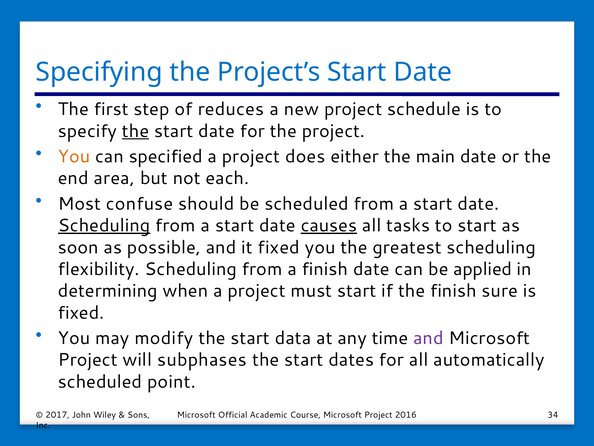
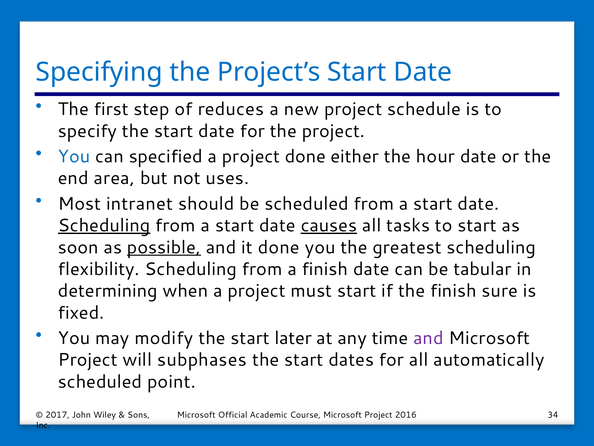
the at (136, 131) underline: present -> none
You at (74, 156) colour: orange -> blue
project does: does -> done
main: main -> hour
each: each -> uses
confuse: confuse -> intranet
possible underline: none -> present
it fixed: fixed -> done
applied: applied -> tabular
data: data -> later
